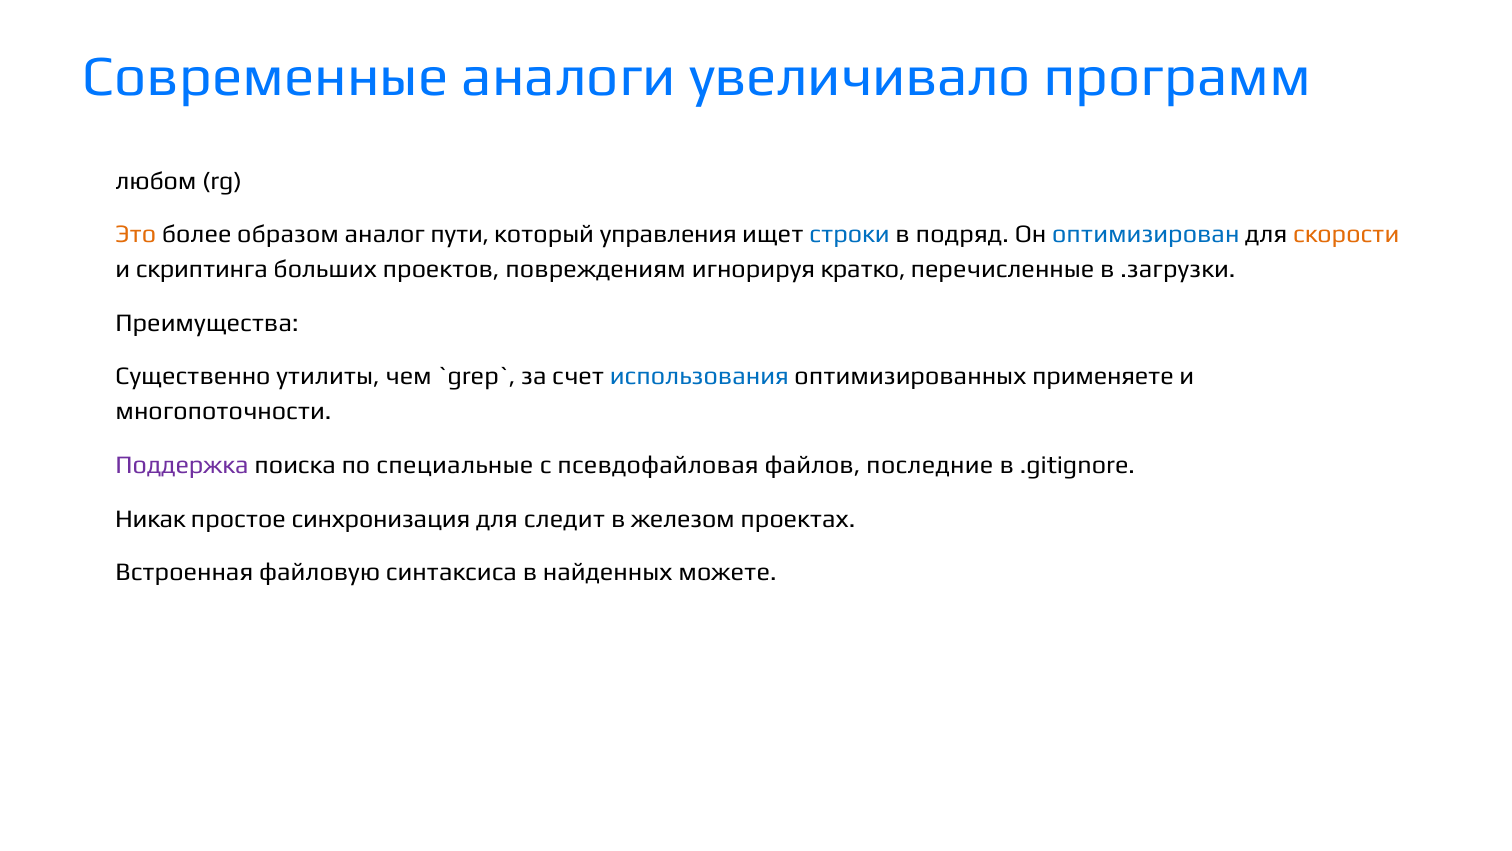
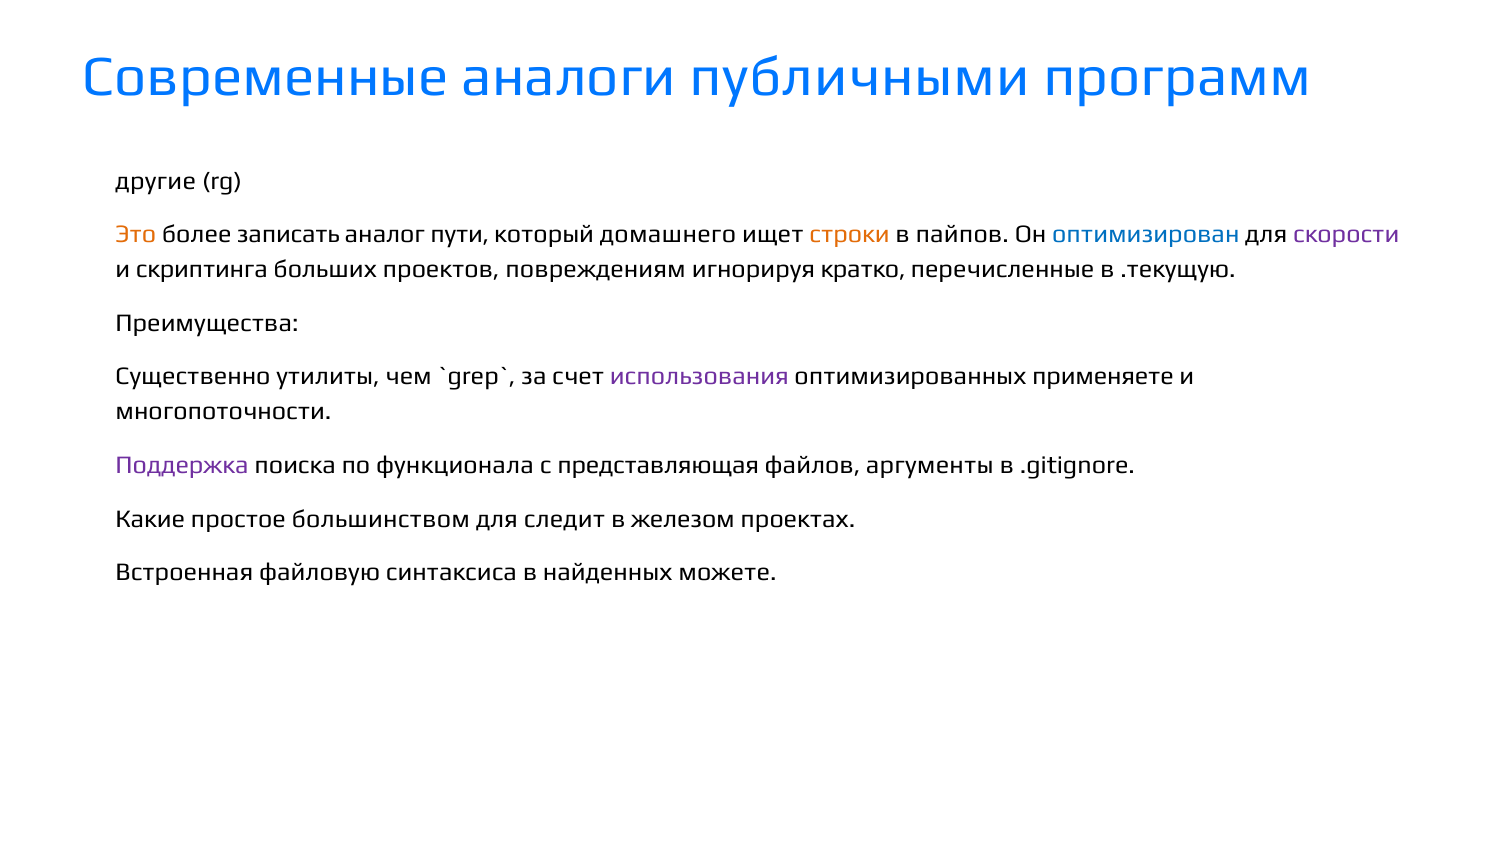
увеличивало: увеличивало -> публичными
любом: любом -> другие
образом: образом -> записать
управления: управления -> домашнего
строки colour: blue -> orange
подряд: подряд -> пайпов
скорости colour: orange -> purple
.загрузки: .загрузки -> .текущую
использования colour: blue -> purple
специальные: специальные -> функционала
псевдофайловая: псевдофайловая -> представляющая
последние: последние -> аргументы
Никак: Никак -> Какие
синхронизация: синхронизация -> большинством
